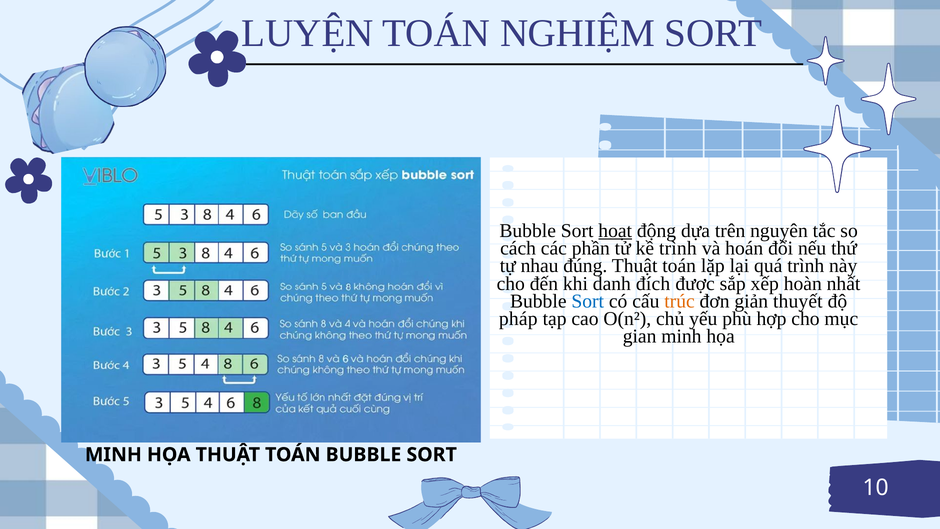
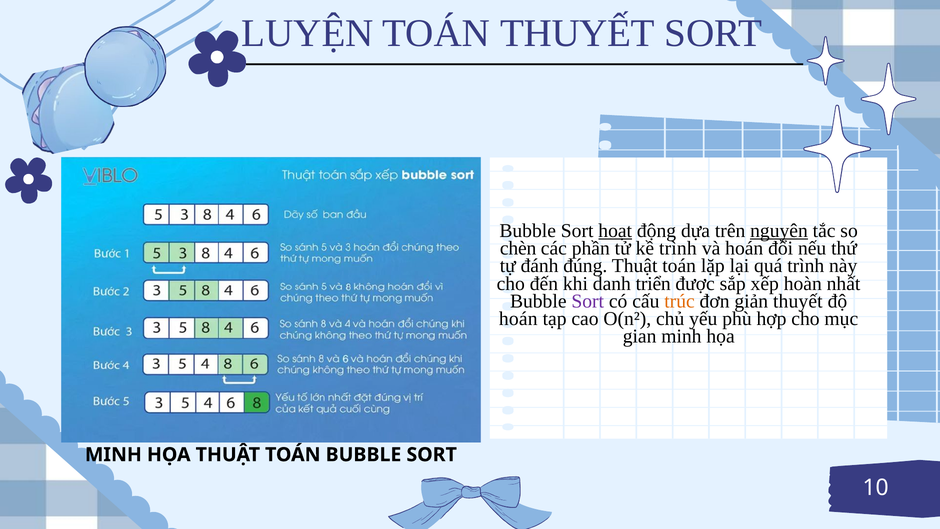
TOÁN NGHIỆM: NGHIỆM -> THUYẾT
nguyên underline: none -> present
cách: cách -> chèn
nhau: nhau -> đánh
đích: đích -> triển
Sort at (588, 301) colour: blue -> purple
pháp at (518, 319): pháp -> hoán
